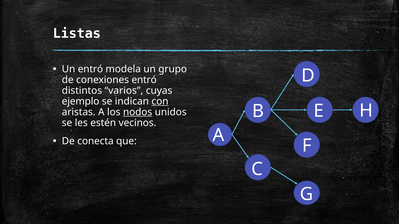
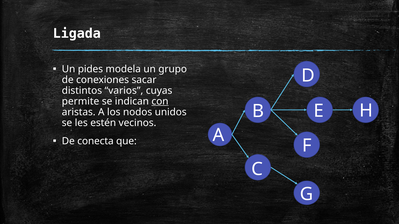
Listas: Listas -> Ligada
Un entró: entró -> pides
conexiones entró: entró -> sacar
ejemplo: ejemplo -> permite
nodos underline: present -> none
